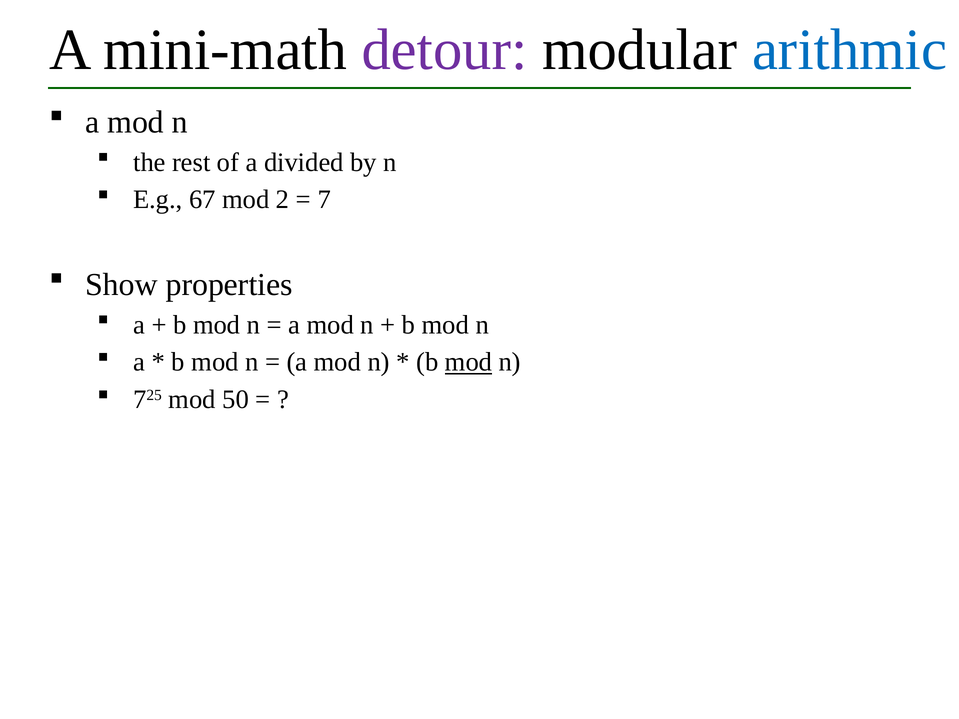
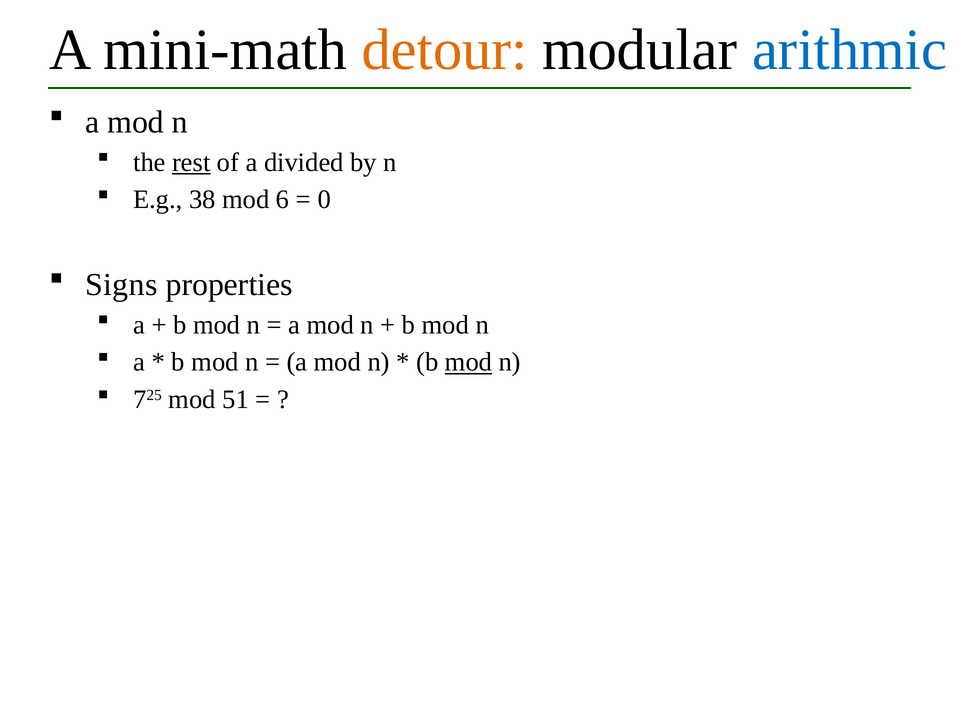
detour colour: purple -> orange
rest underline: none -> present
67: 67 -> 38
2: 2 -> 6
7: 7 -> 0
Show: Show -> Signs
50: 50 -> 51
